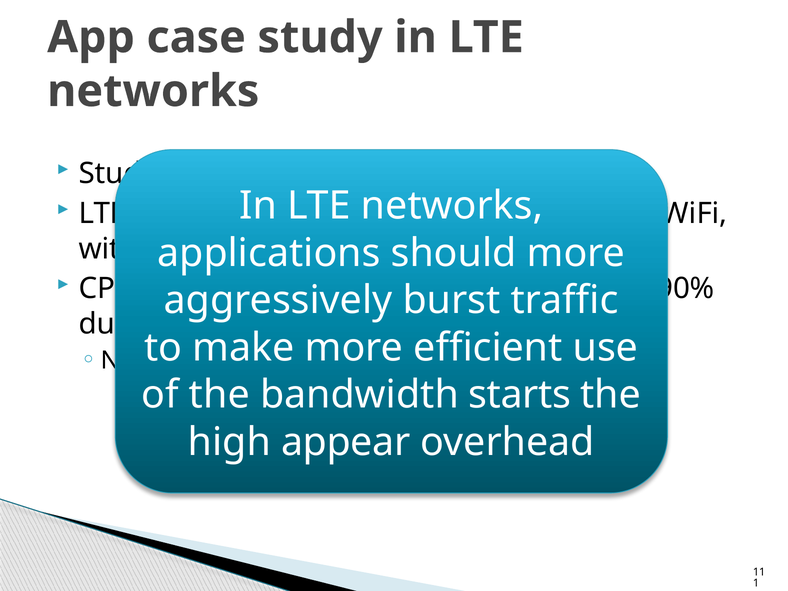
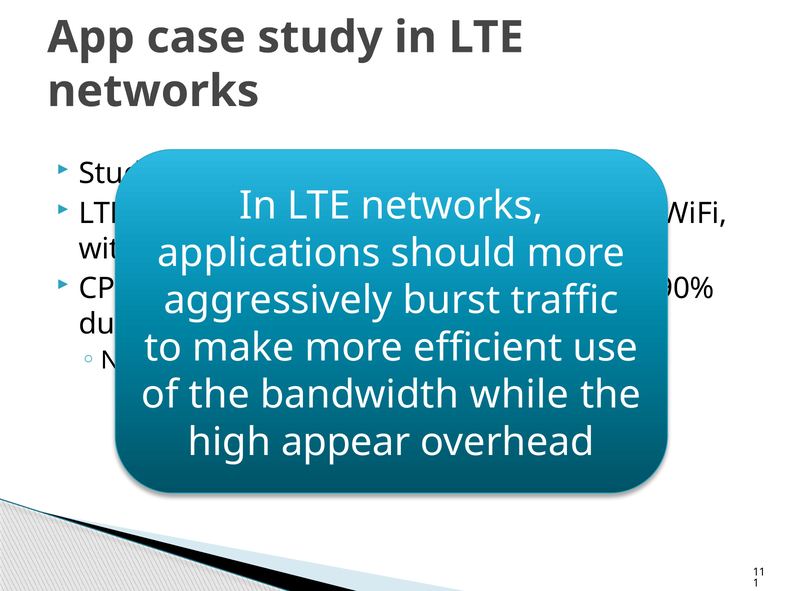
starts: starts -> while
